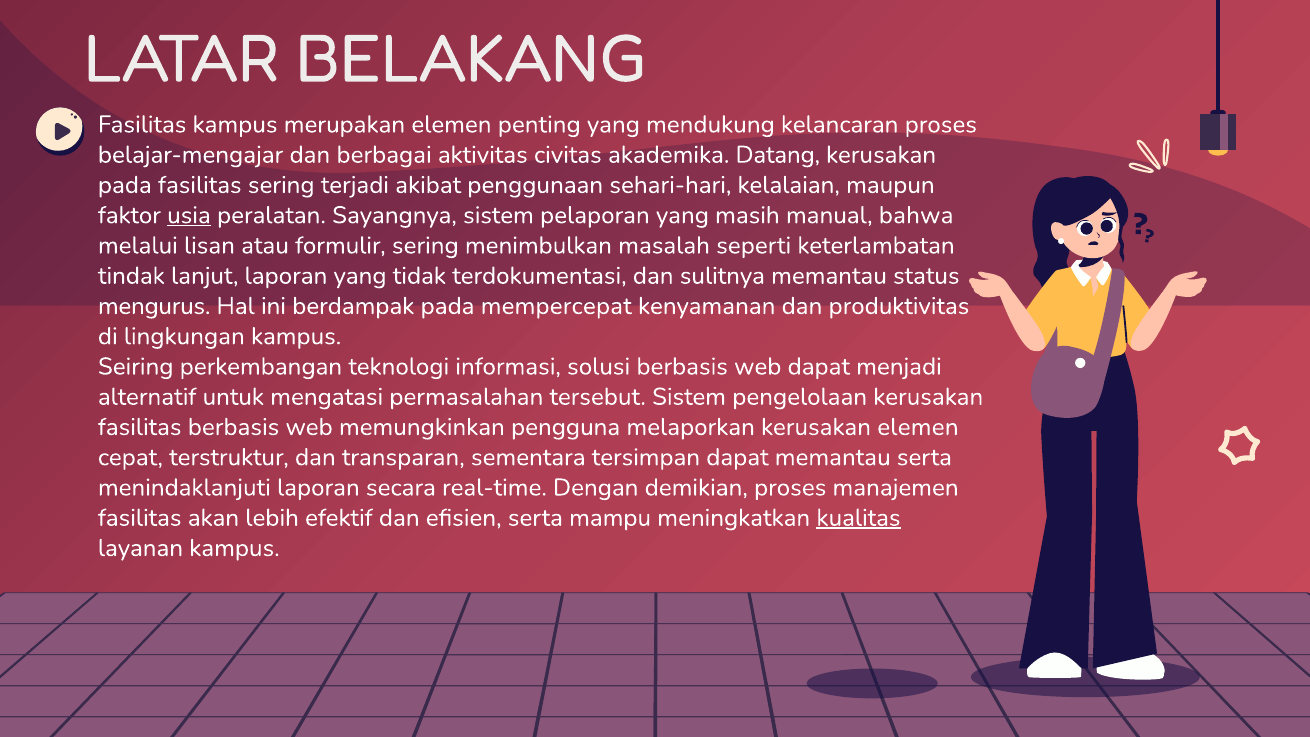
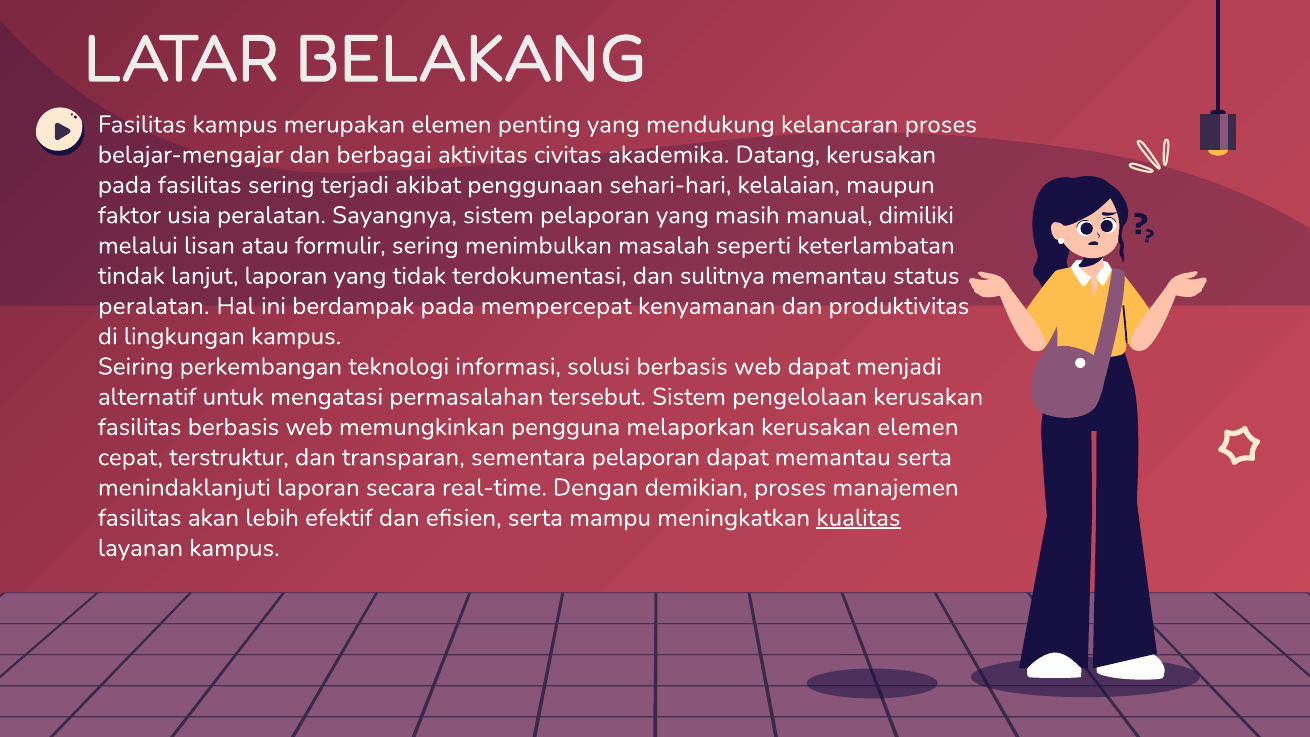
usia underline: present -> none
bahwa: bahwa -> dimiliki
mengurus at (154, 306): mengurus -> peralatan
sementara tersimpan: tersimpan -> pelaporan
